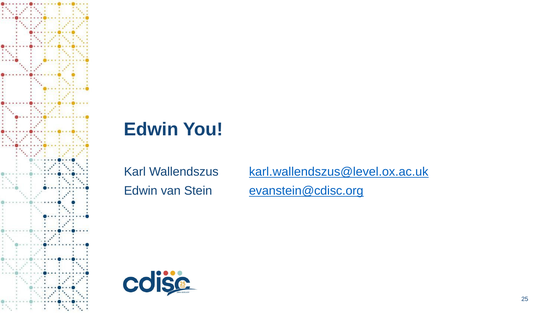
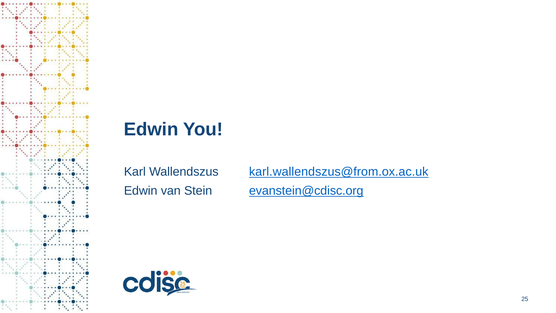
karl.wallendszus@level.ox.ac.uk: karl.wallendszus@level.ox.ac.uk -> karl.wallendszus@from.ox.ac.uk
